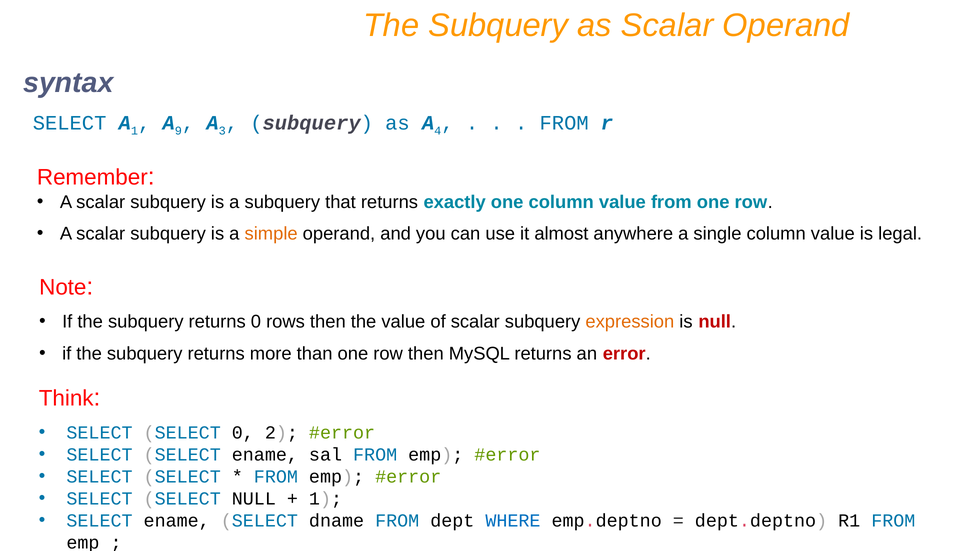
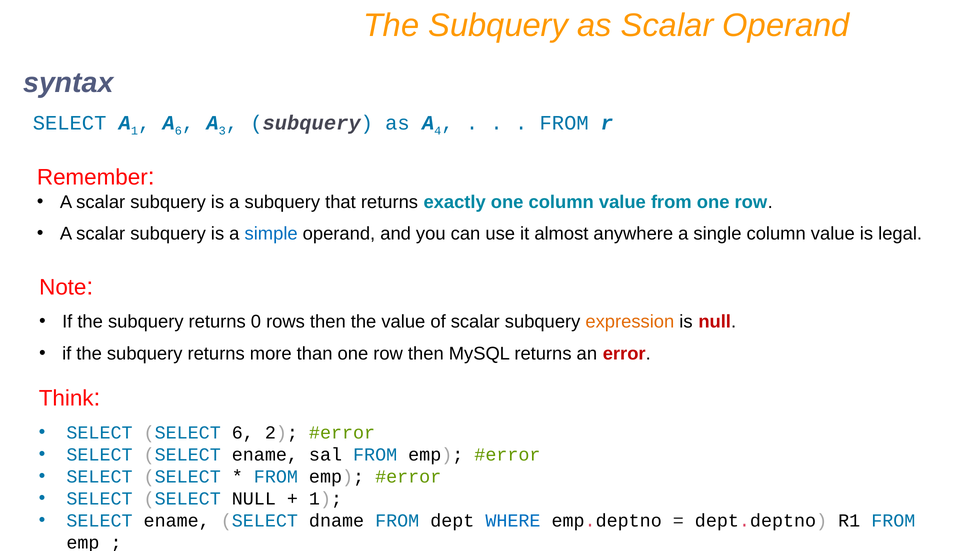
A 9: 9 -> 6
simple colour: orange -> blue
SELECT 0: 0 -> 6
